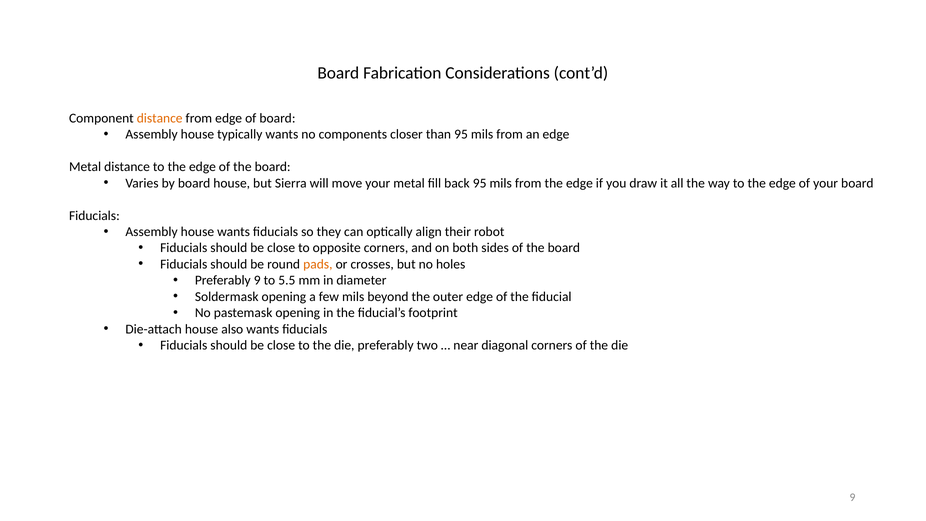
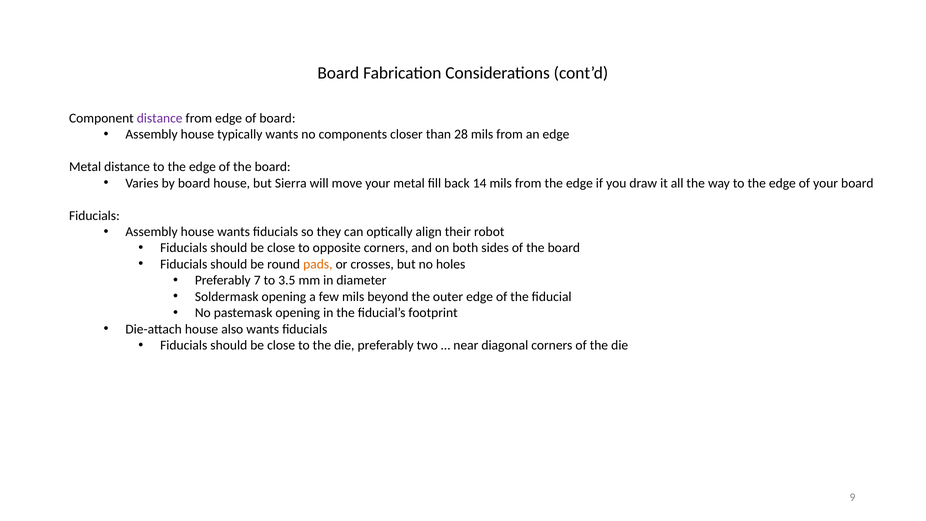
distance at (160, 118) colour: orange -> purple
than 95: 95 -> 28
back 95: 95 -> 14
Preferably 9: 9 -> 7
5.5: 5.5 -> 3.5
